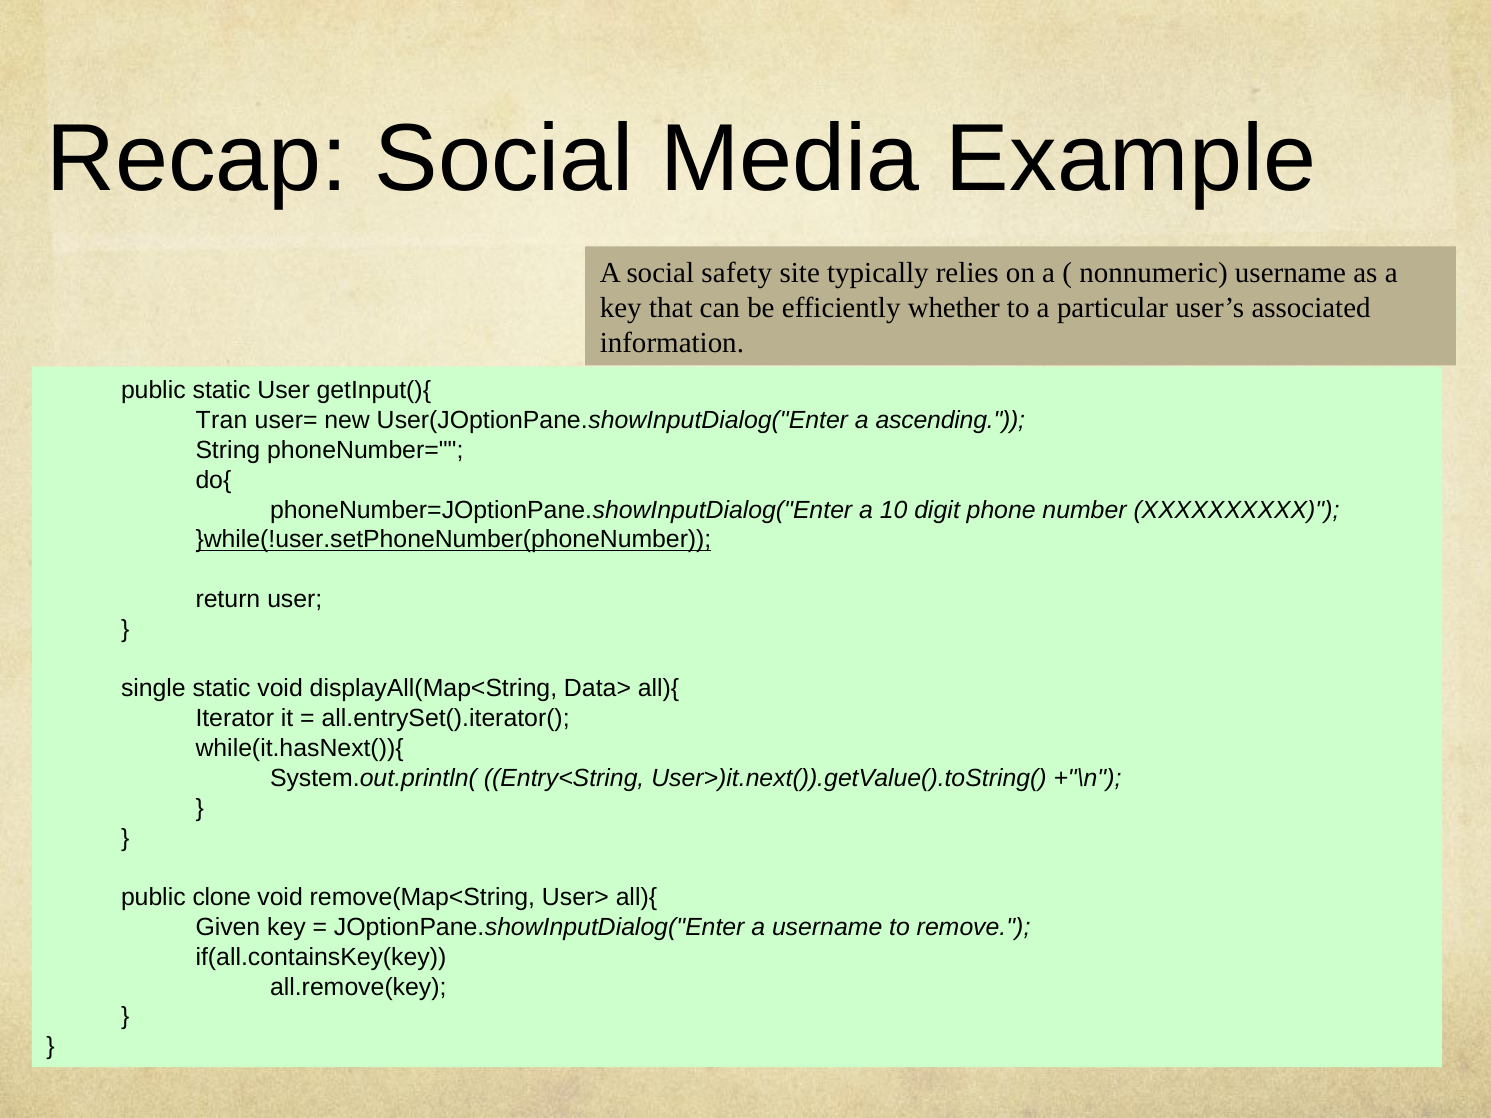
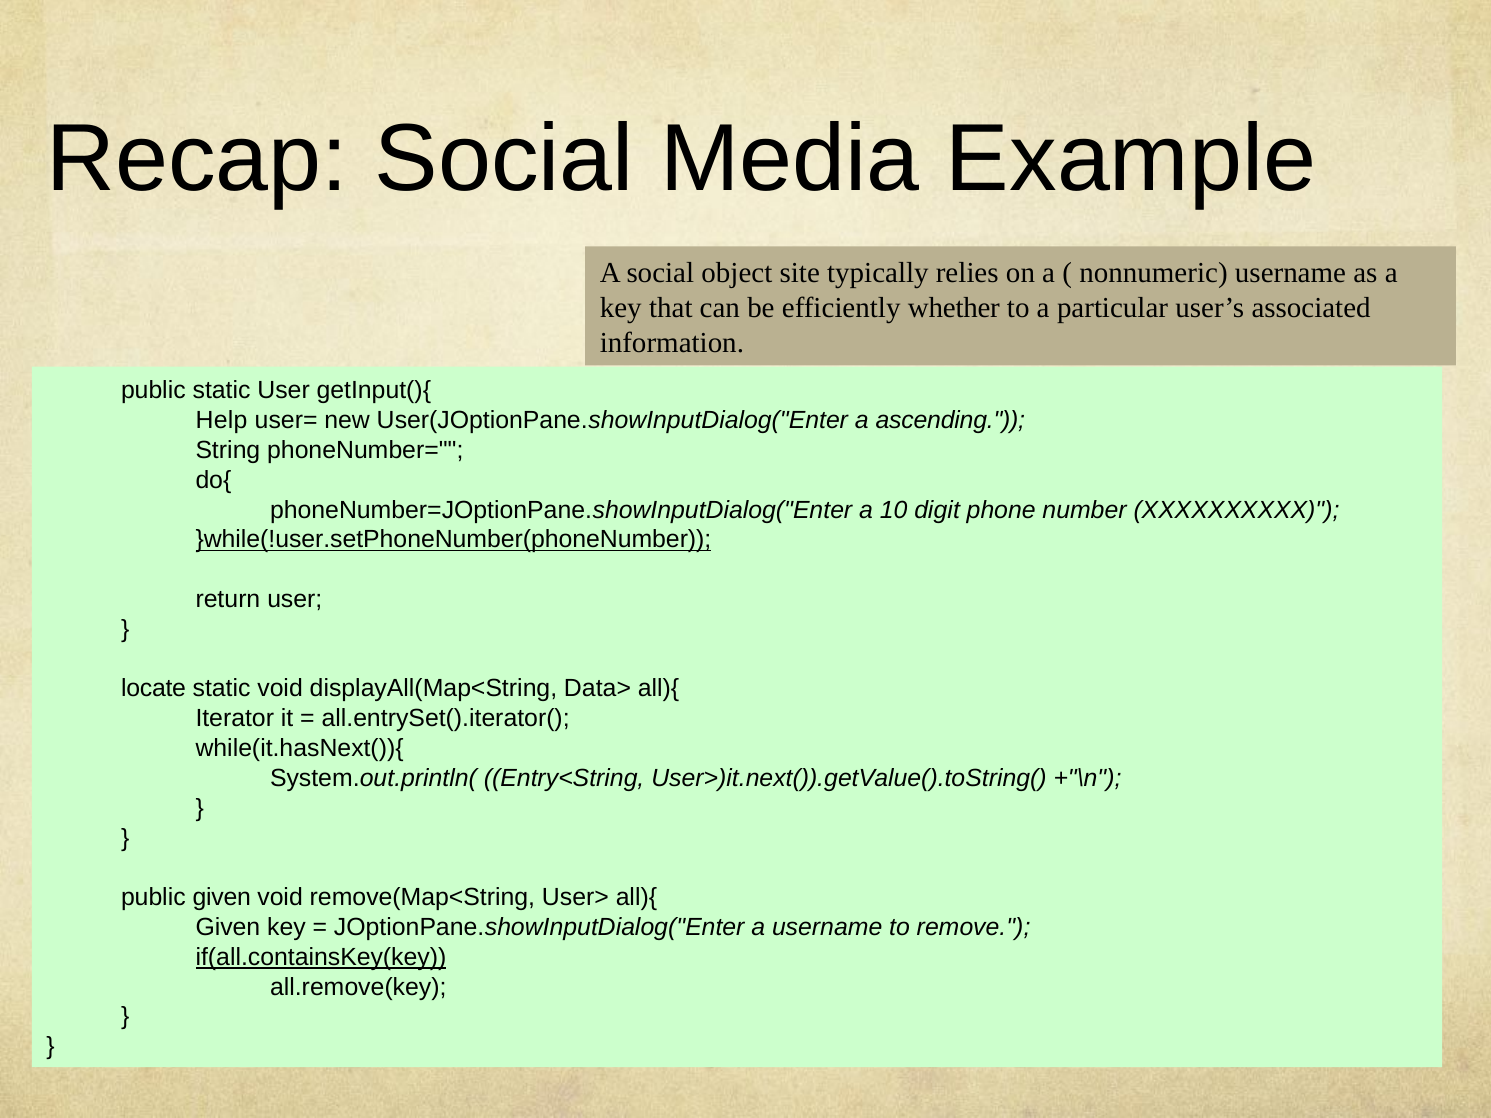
safety: safety -> object
Tran: Tran -> Help
single: single -> locate
public clone: clone -> given
if(all.containsKey(key underline: none -> present
